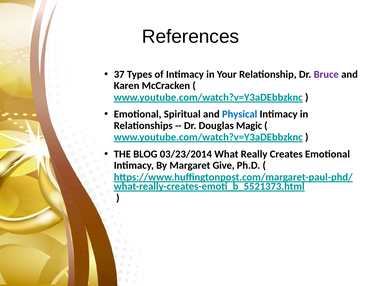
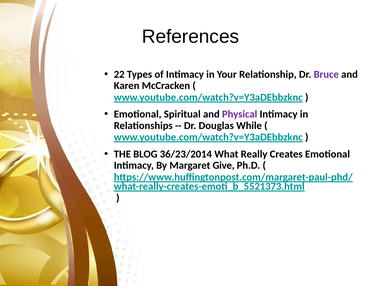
37: 37 -> 22
Physical colour: blue -> purple
Magic: Magic -> While
03/23/2014: 03/23/2014 -> 36/23/2014
